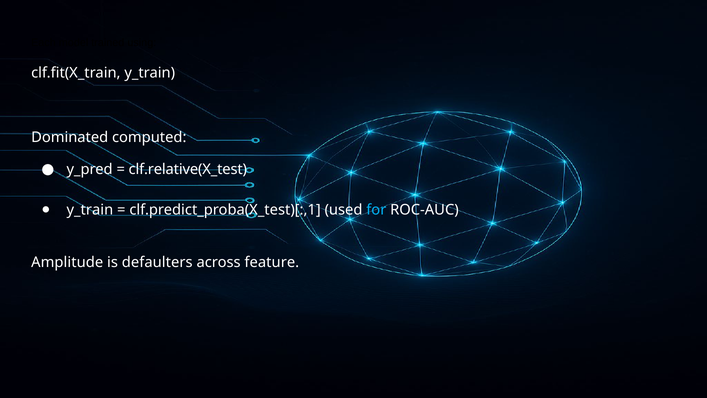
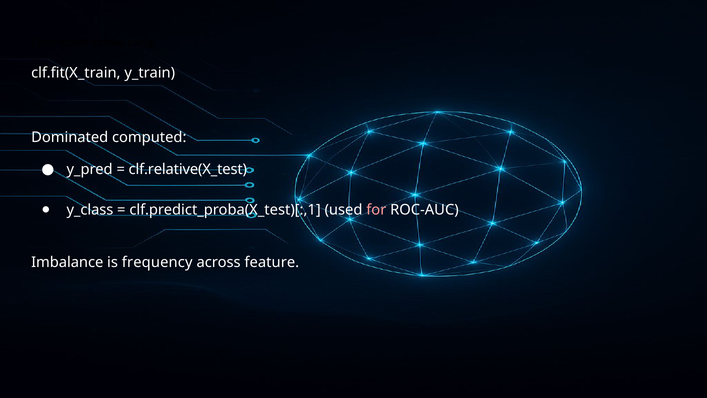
y_train at (90, 210): y_train -> y_class
for colour: light blue -> pink
Amplitude: Amplitude -> Imbalance
defaulters: defaulters -> frequency
